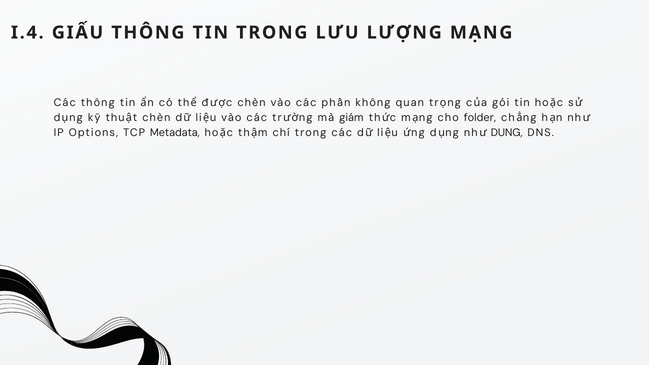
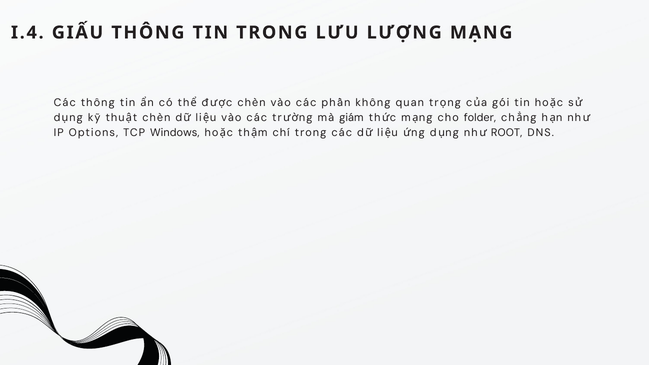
Metadata: Metadata -> Windows
DUNG: DUNG -> ROOT
